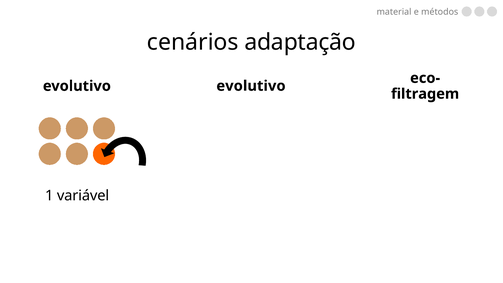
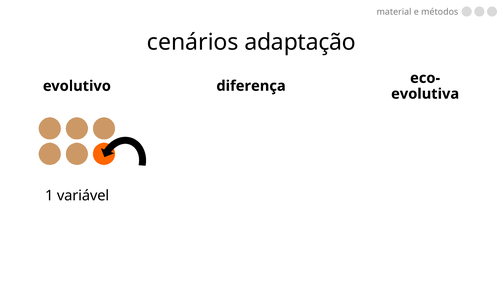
evolutivo evolutivo: evolutivo -> diferença
filtragem: filtragem -> evolutiva
